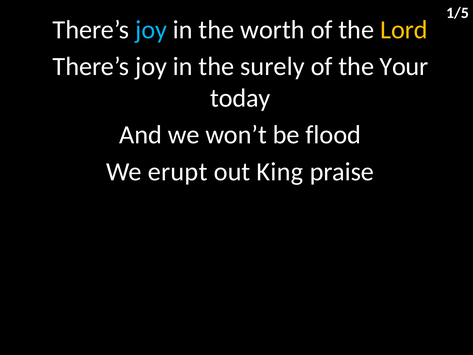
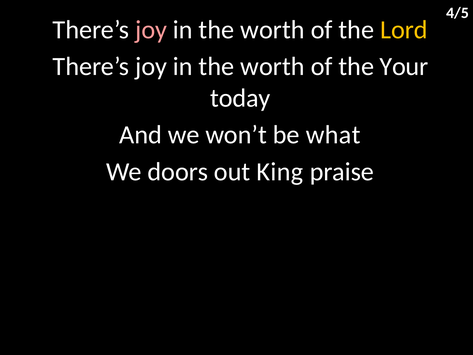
1/5: 1/5 -> 4/5
joy at (151, 30) colour: light blue -> pink
surely at (272, 67): surely -> worth
flood: flood -> what
erupt: erupt -> doors
